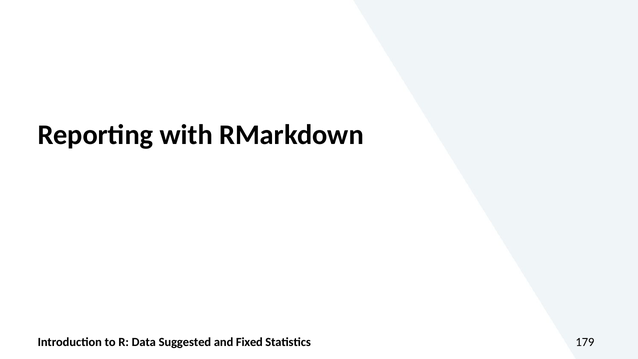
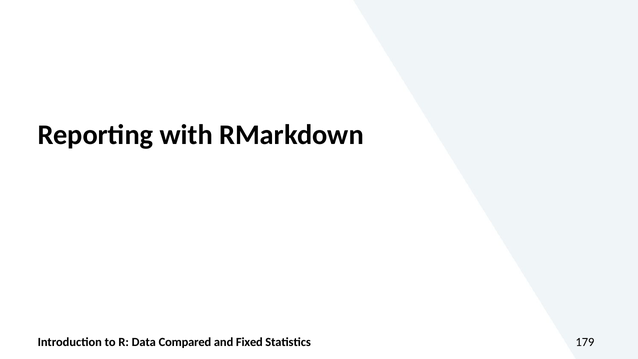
Suggested: Suggested -> Compared
